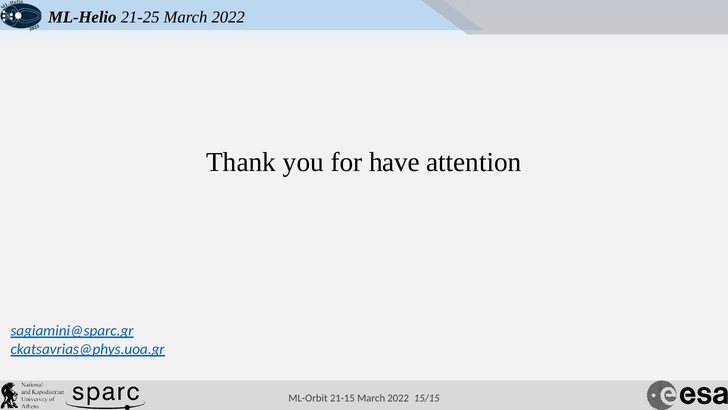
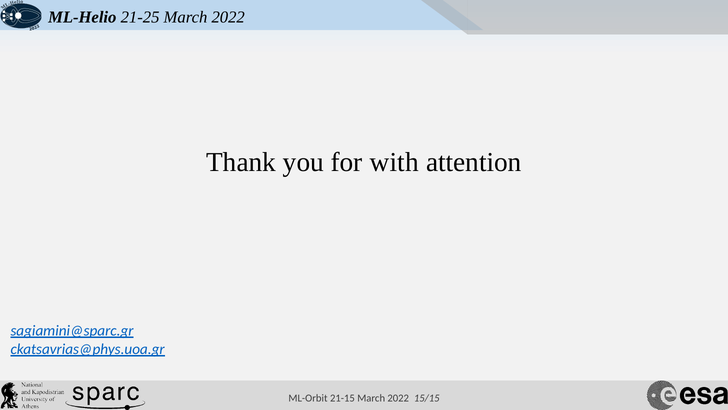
have: have -> with
